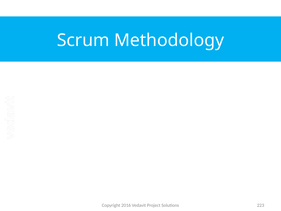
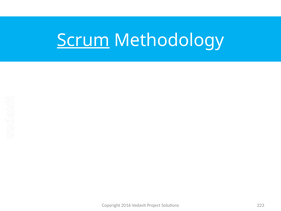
Scrum underline: none -> present
